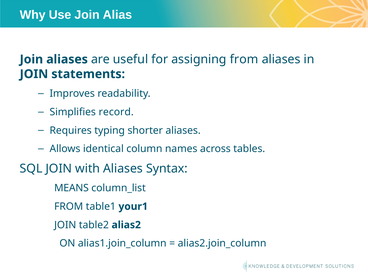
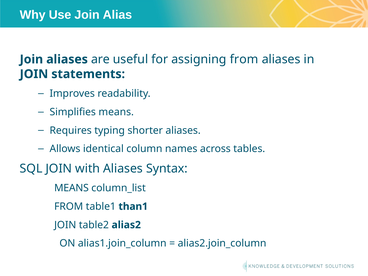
Simplifies record: record -> means
your1: your1 -> than1
